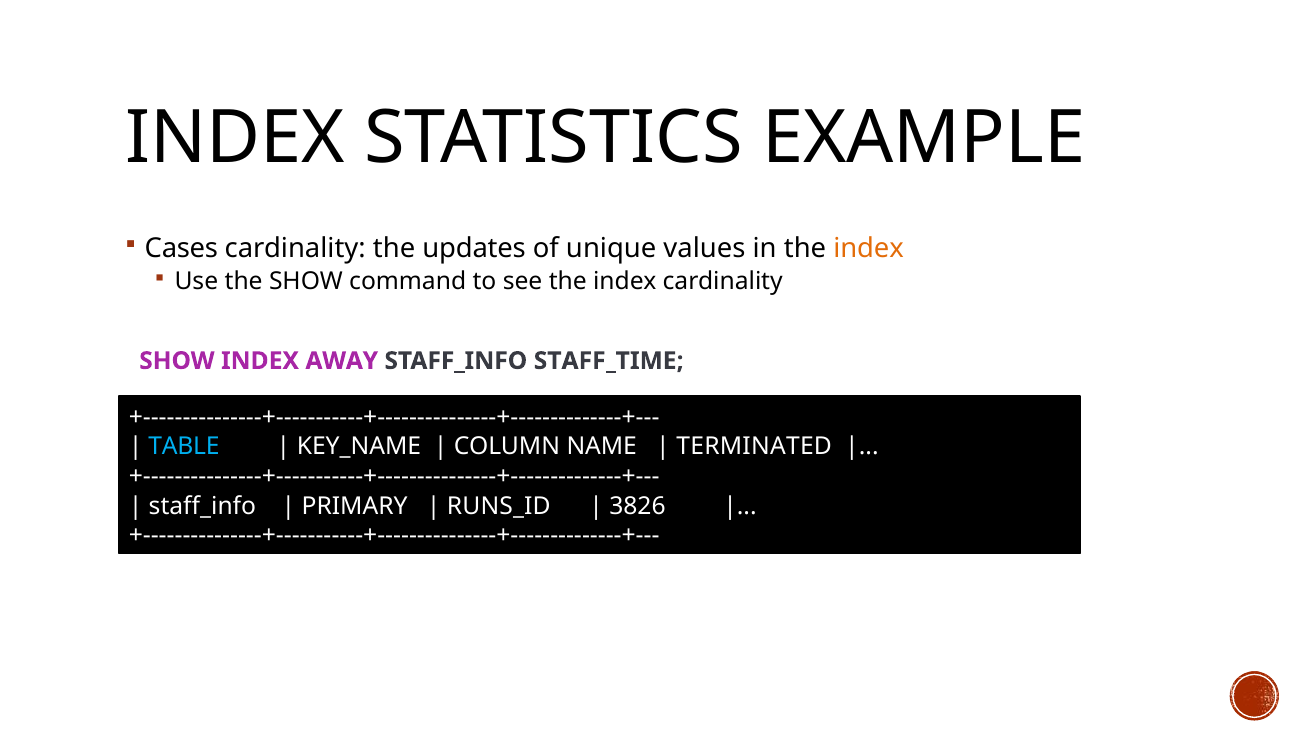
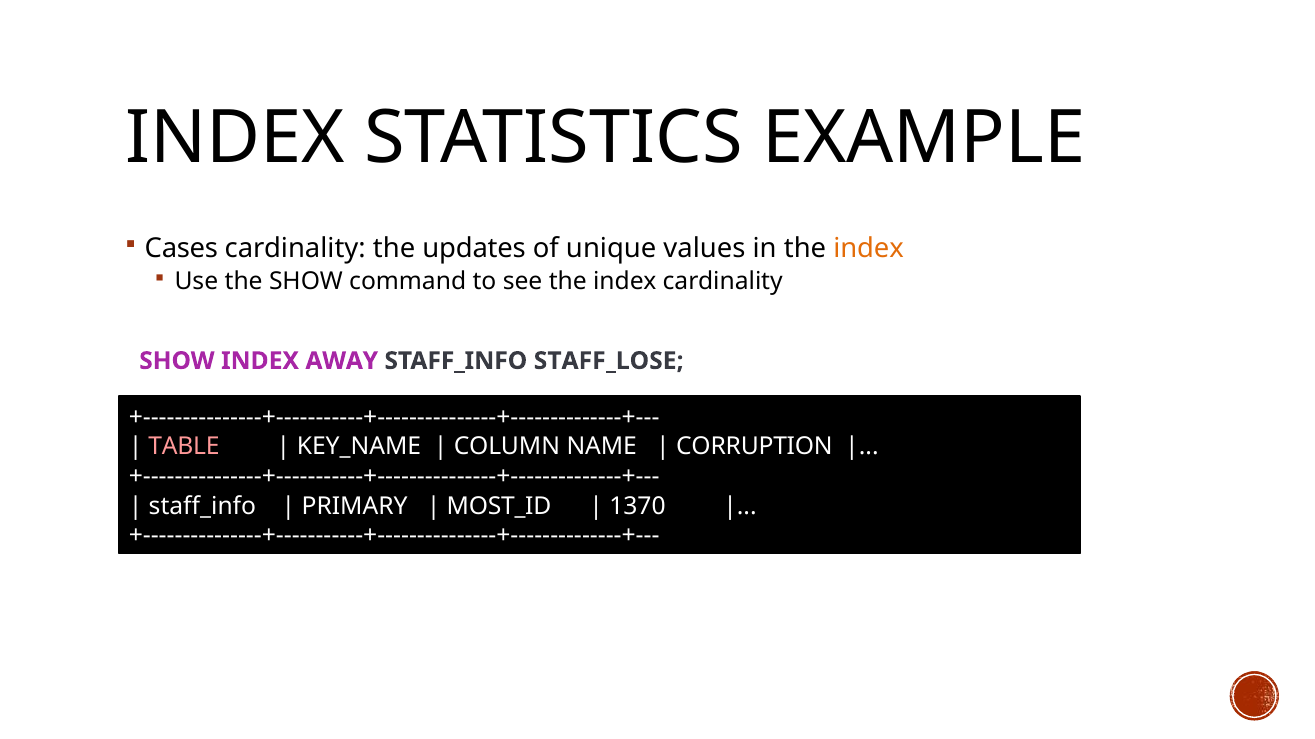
STAFF_TIME: STAFF_TIME -> STAFF_LOSE
TABLE colour: light blue -> pink
TERMINATED: TERMINATED -> CORRUPTION
RUNS_ID: RUNS_ID -> MOST_ID
3826: 3826 -> 1370
